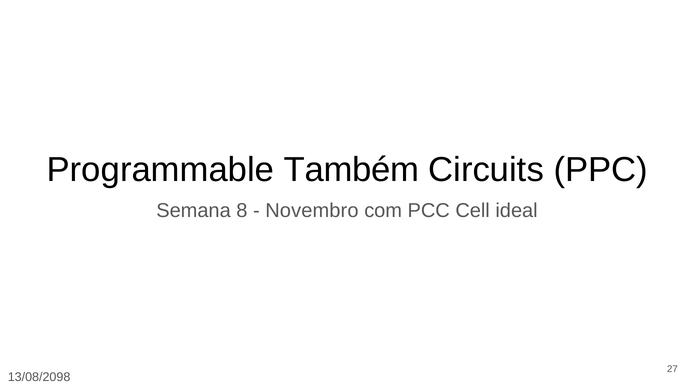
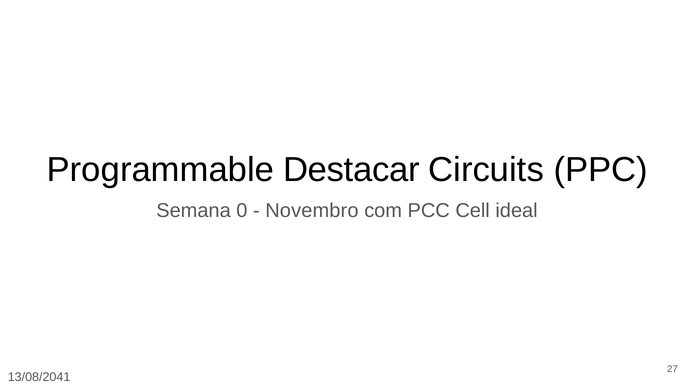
Também: Também -> Destacar
8: 8 -> 0
13/08/2098: 13/08/2098 -> 13/08/2041
